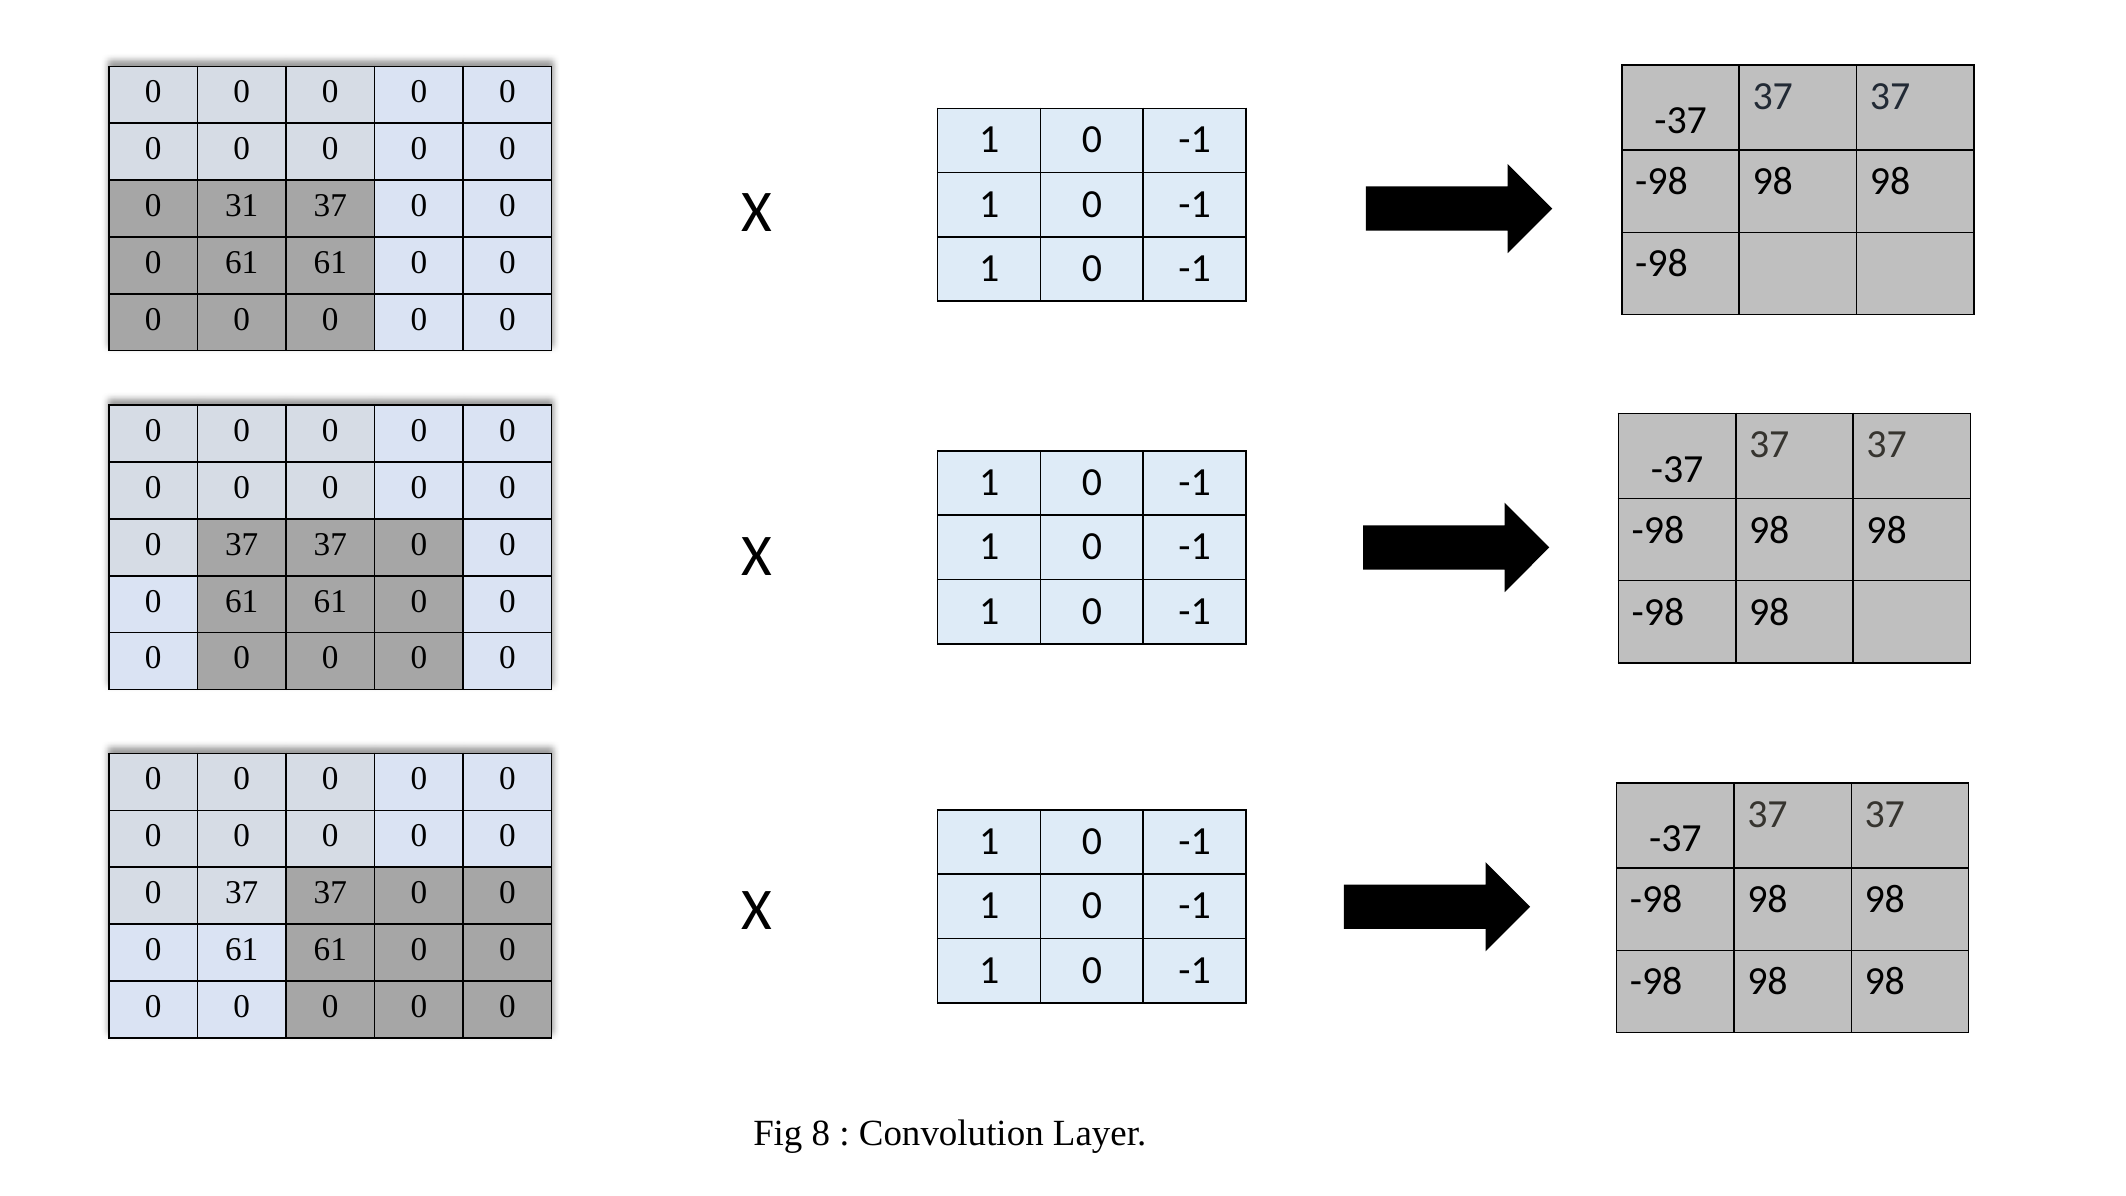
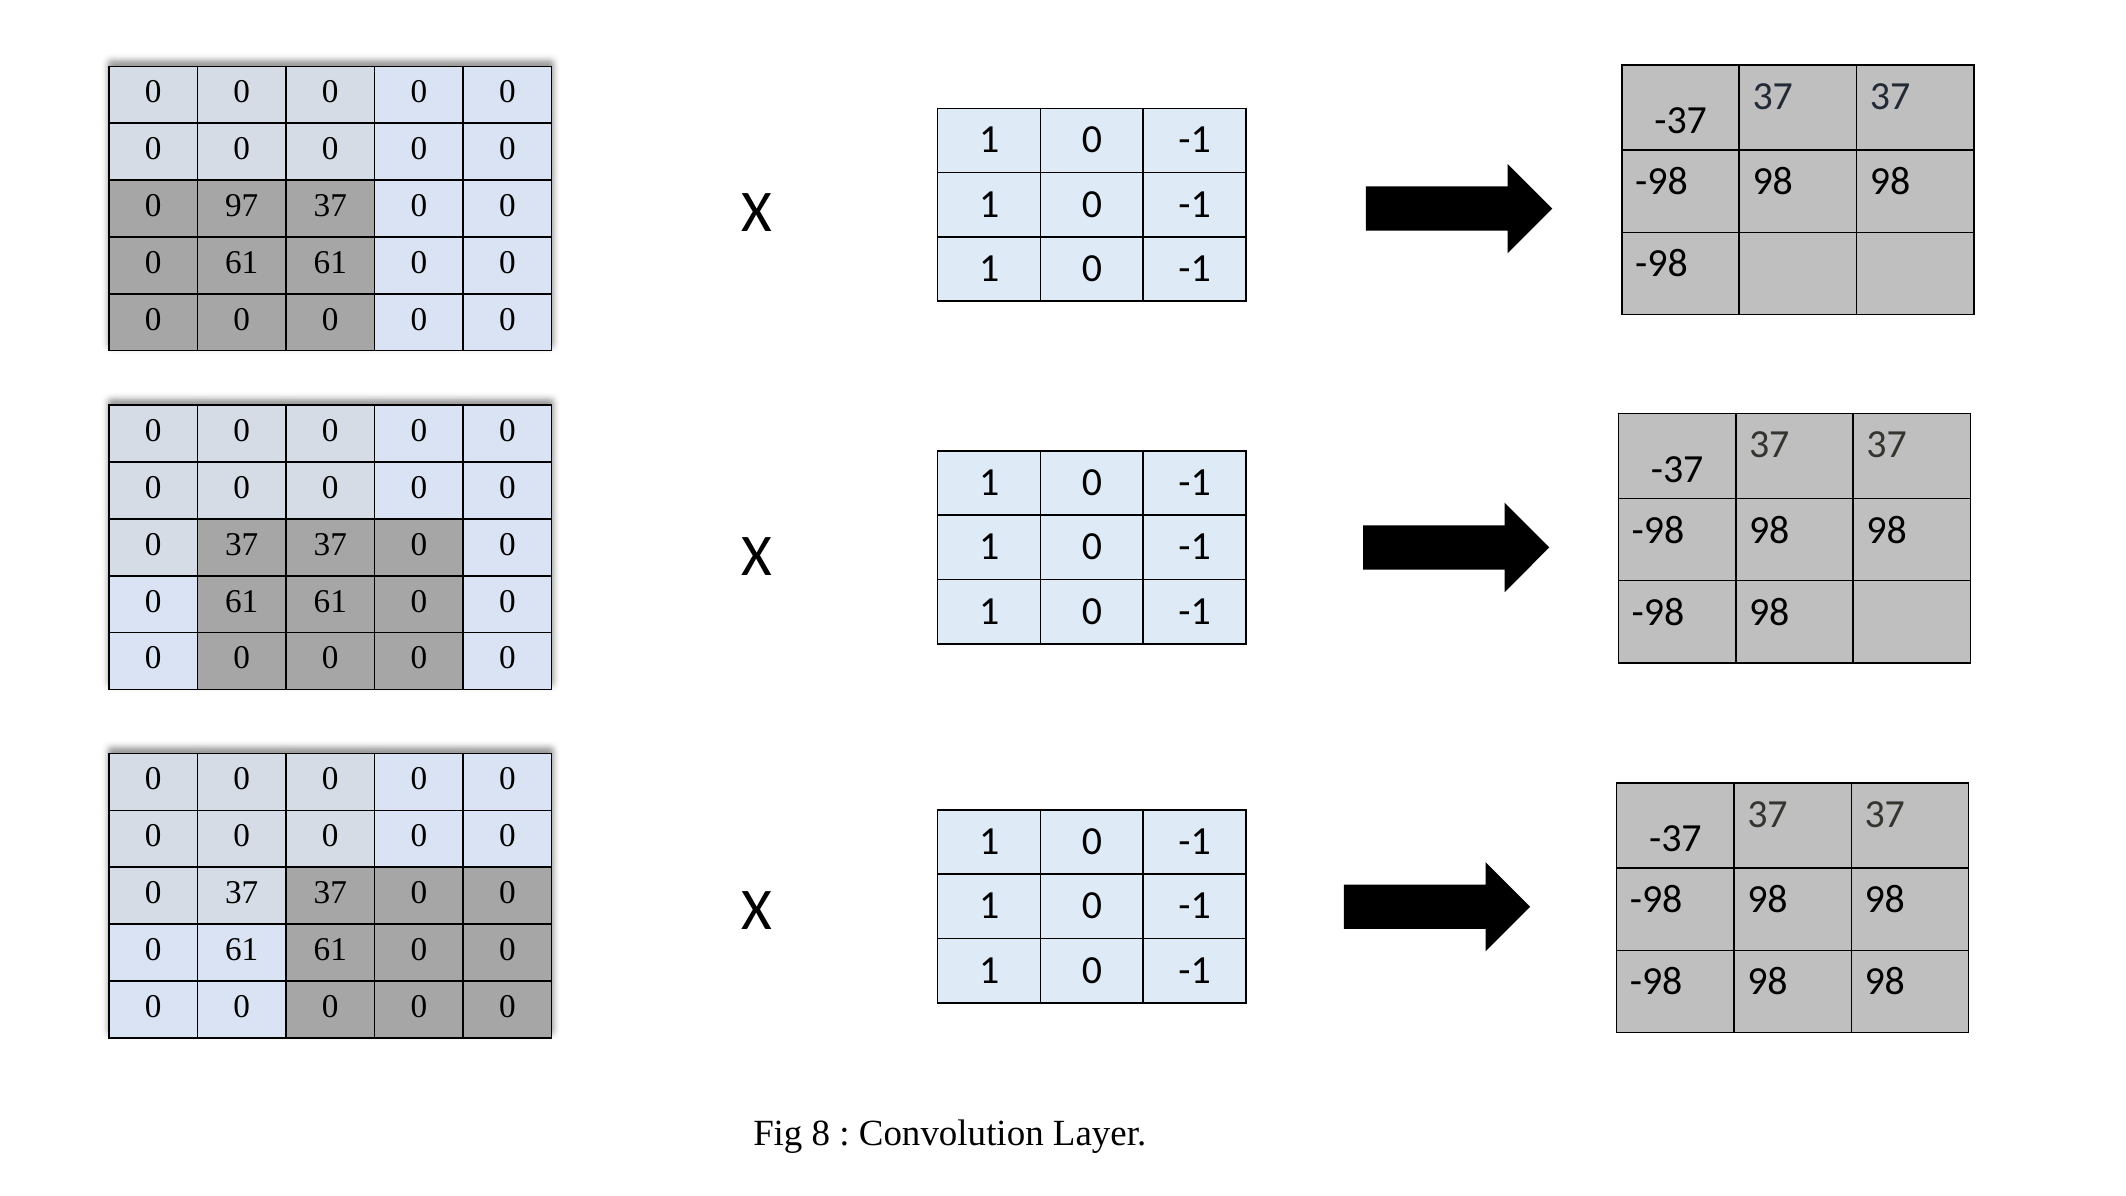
31: 31 -> 97
